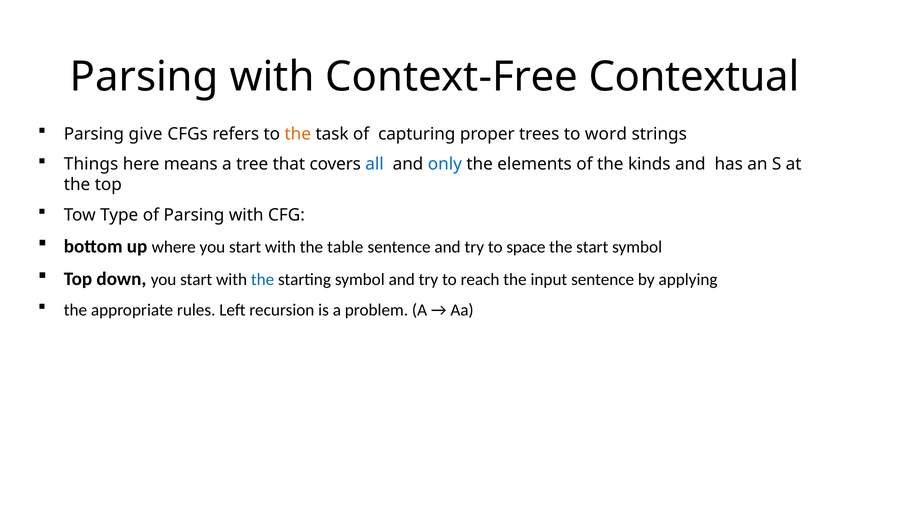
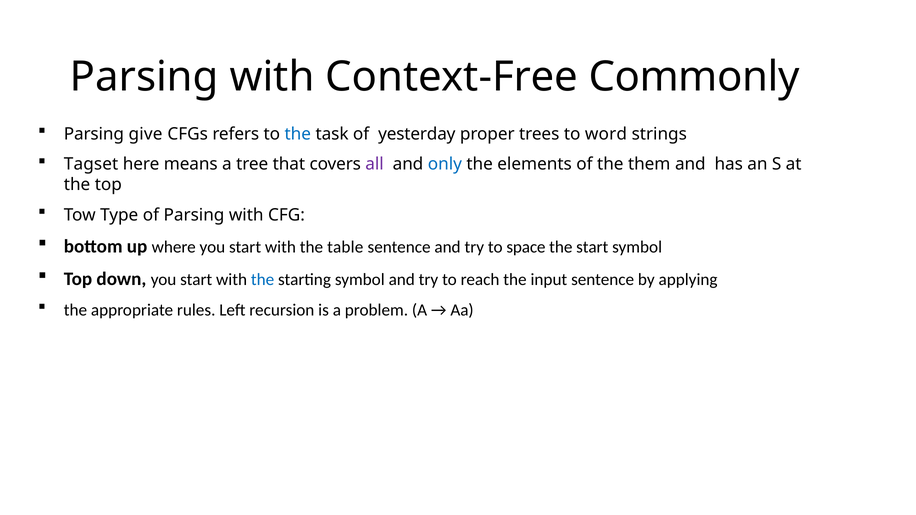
Contextual: Contextual -> Commonly
the at (298, 134) colour: orange -> blue
capturing: capturing -> yesterday
Things: Things -> Tagset
all colour: blue -> purple
kinds: kinds -> them
